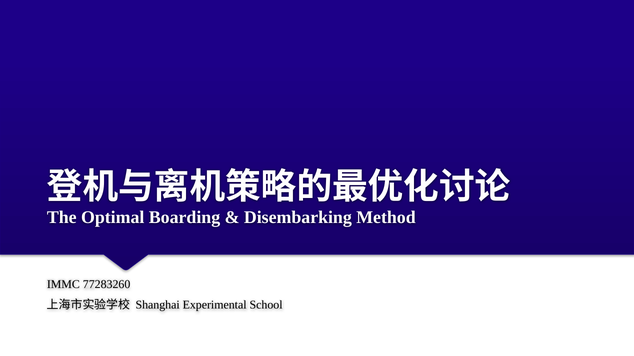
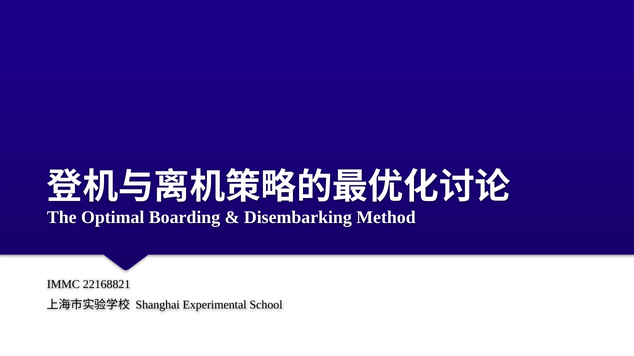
77283260: 77283260 -> 22168821
